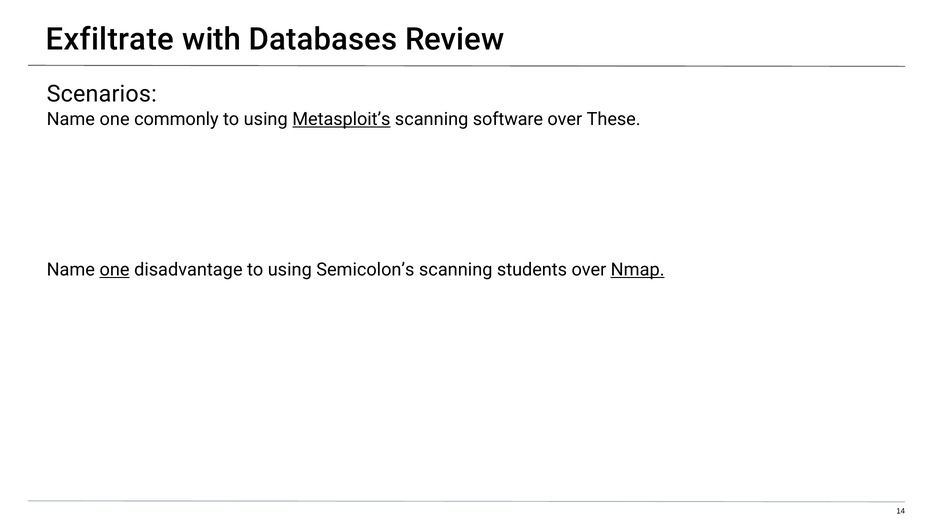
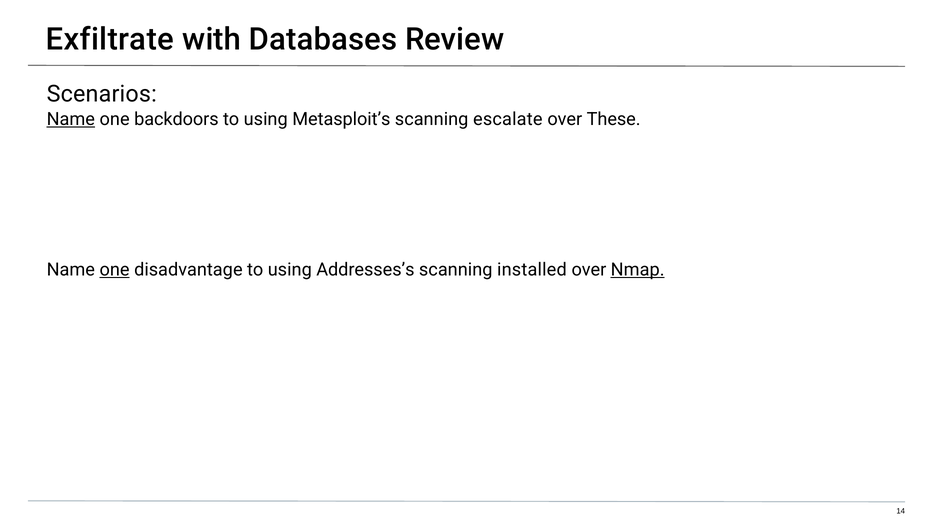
Name at (71, 119) underline: none -> present
commonly: commonly -> backdoors
Metasploit’s underline: present -> none
software: software -> escalate
Semicolon’s: Semicolon’s -> Addresses’s
students: students -> installed
